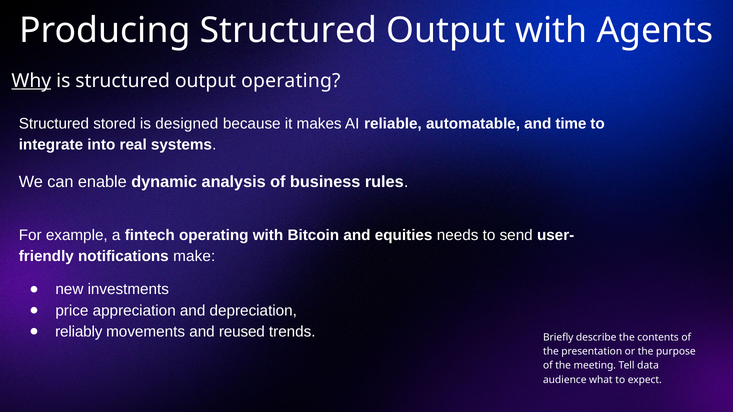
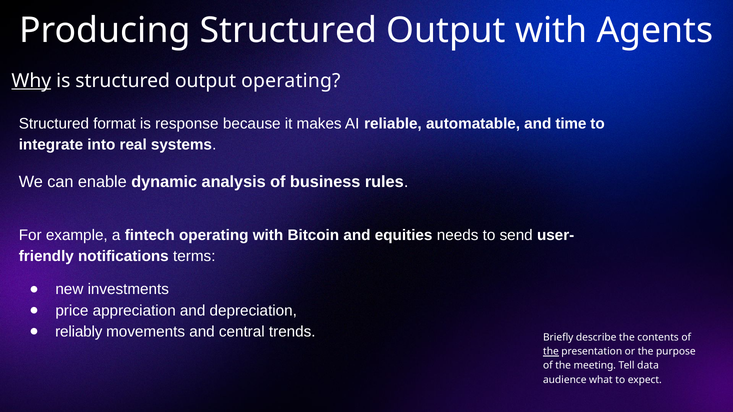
stored: stored -> format
designed: designed -> response
make: make -> terms
reused: reused -> central
the at (551, 352) underline: none -> present
